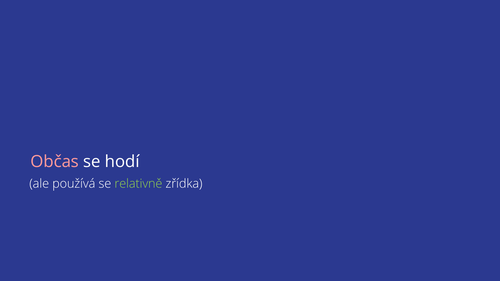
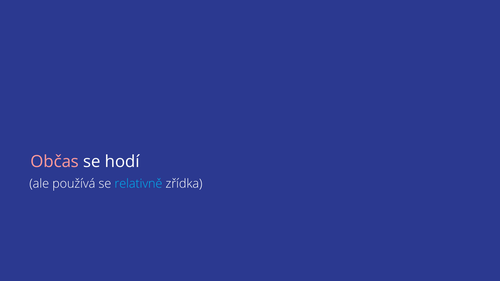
relativně colour: light green -> light blue
